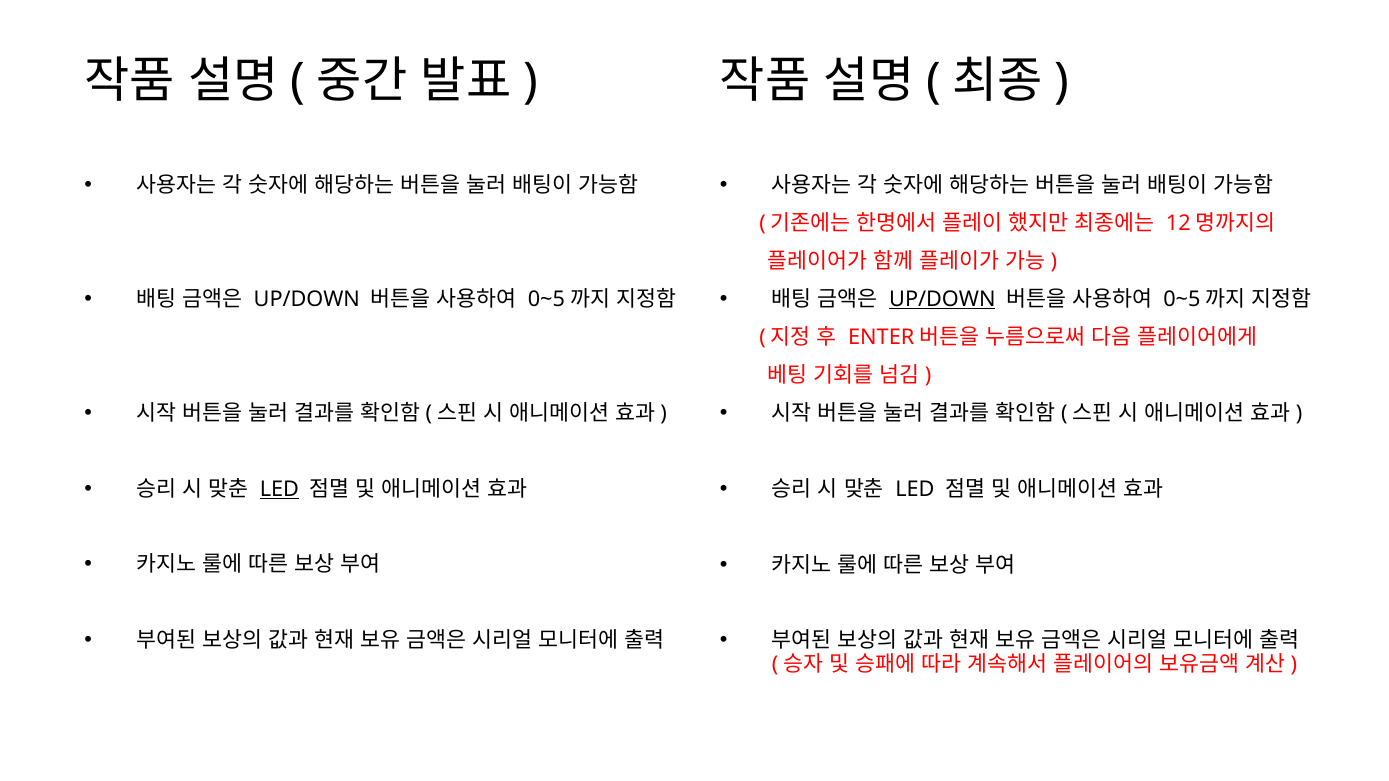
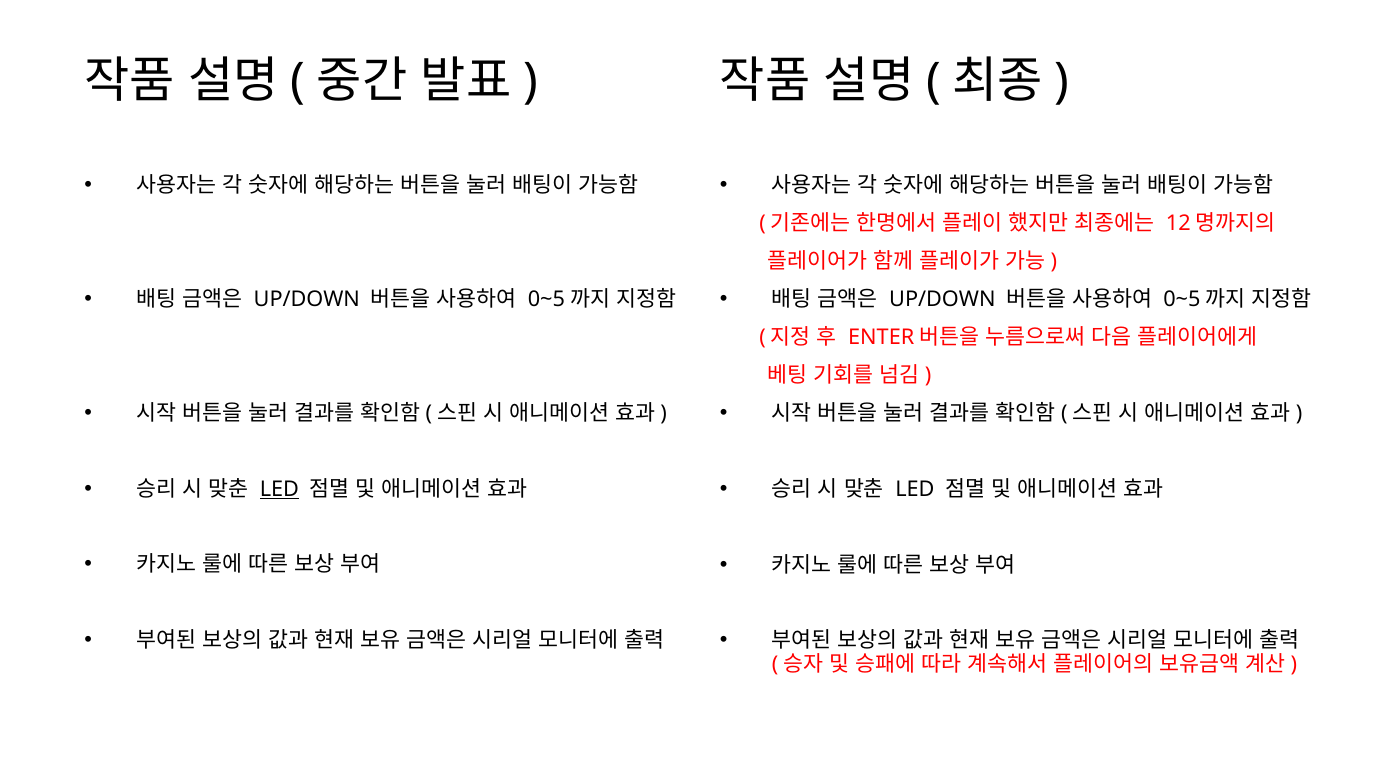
UP/DOWN at (942, 300) underline: present -> none
